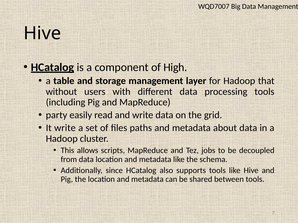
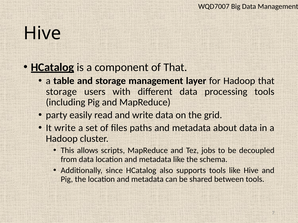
of High: High -> That
without at (61, 92): without -> storage
